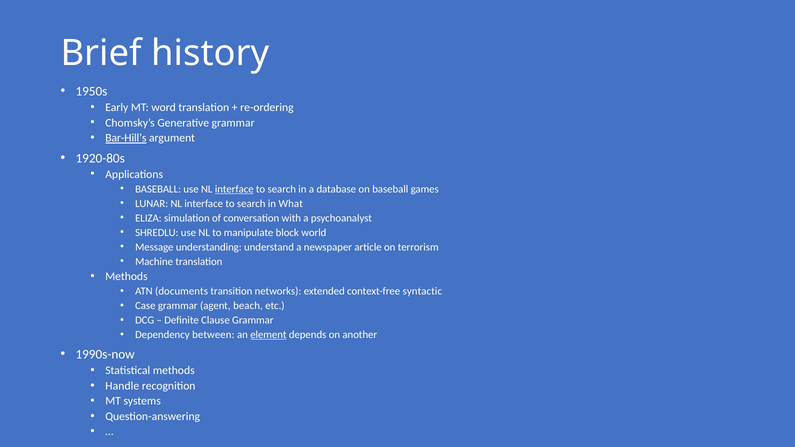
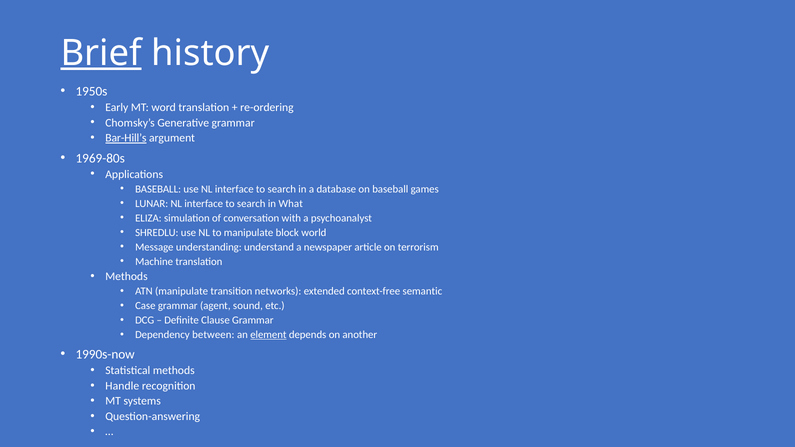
Brief underline: none -> present
1920-80s: 1920-80s -> 1969-80s
interface at (234, 189) underline: present -> none
ATN documents: documents -> manipulate
syntactic: syntactic -> semantic
beach: beach -> sound
